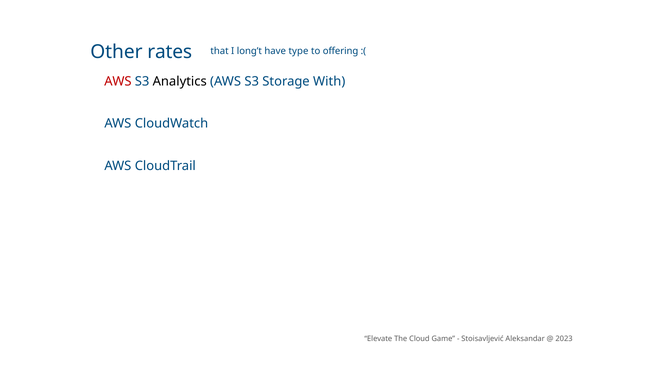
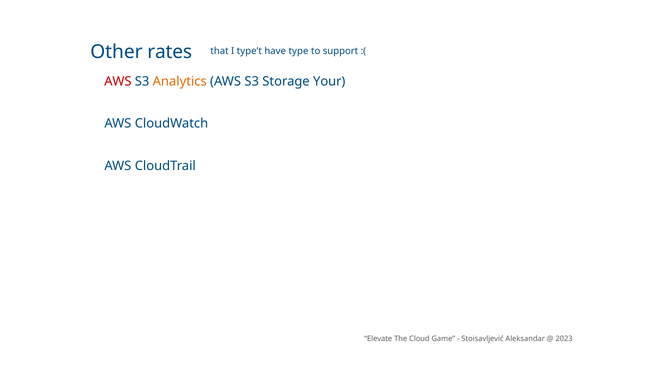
long’t: long’t -> type’t
offering: offering -> support
Analytics colour: black -> orange
With: With -> Your
